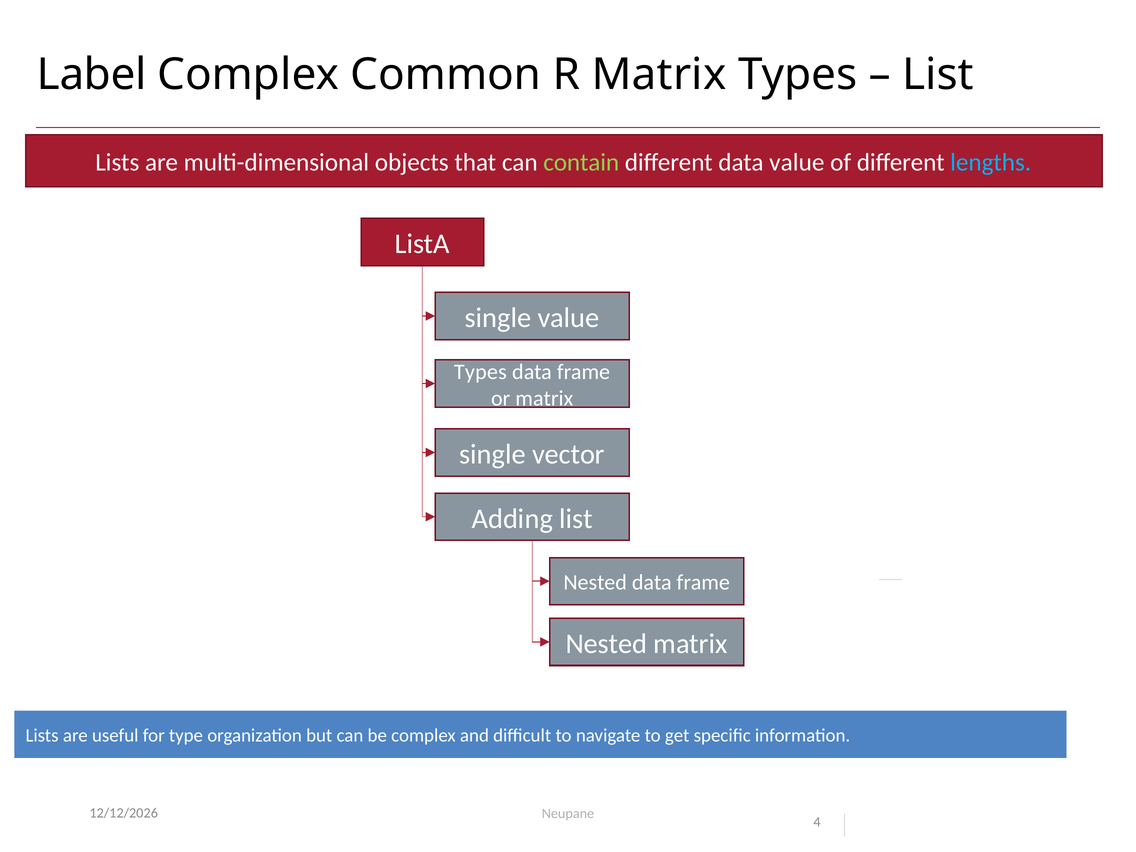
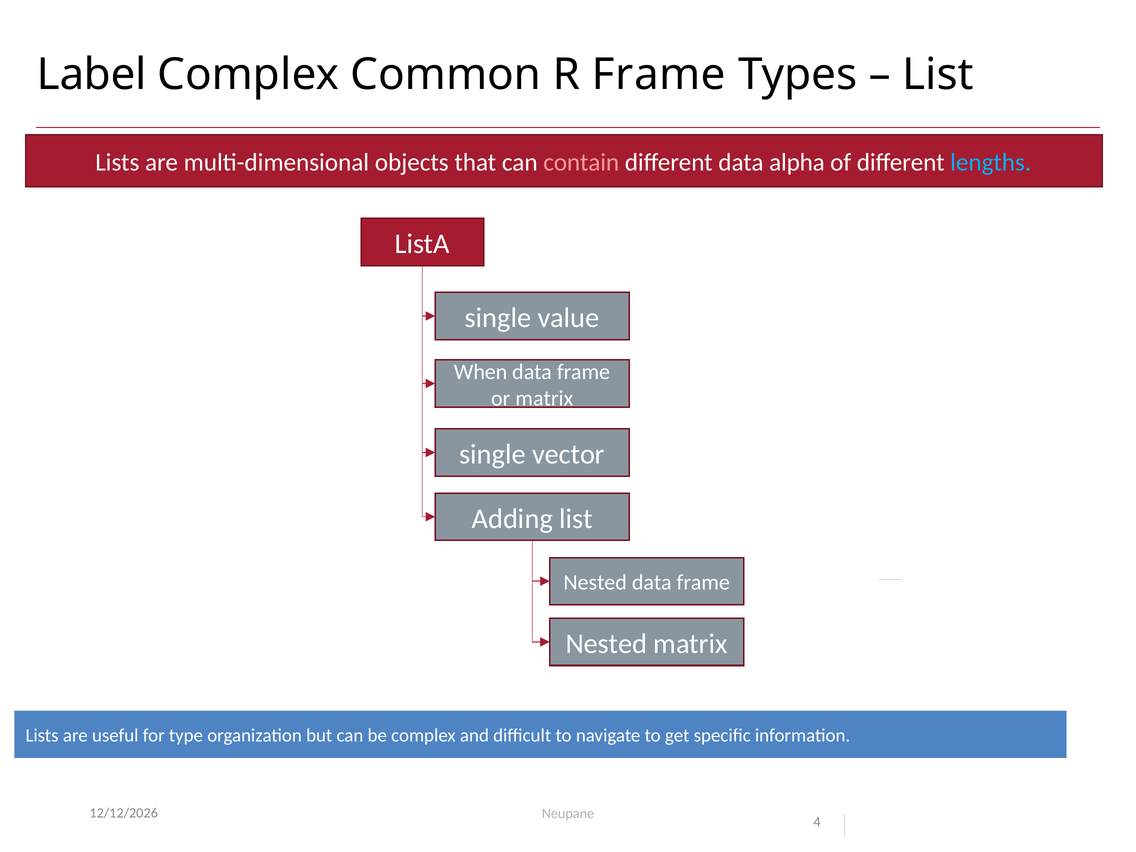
R Matrix: Matrix -> Frame
contain colour: light green -> pink
data value: value -> alpha
Types at (480, 372): Types -> When
